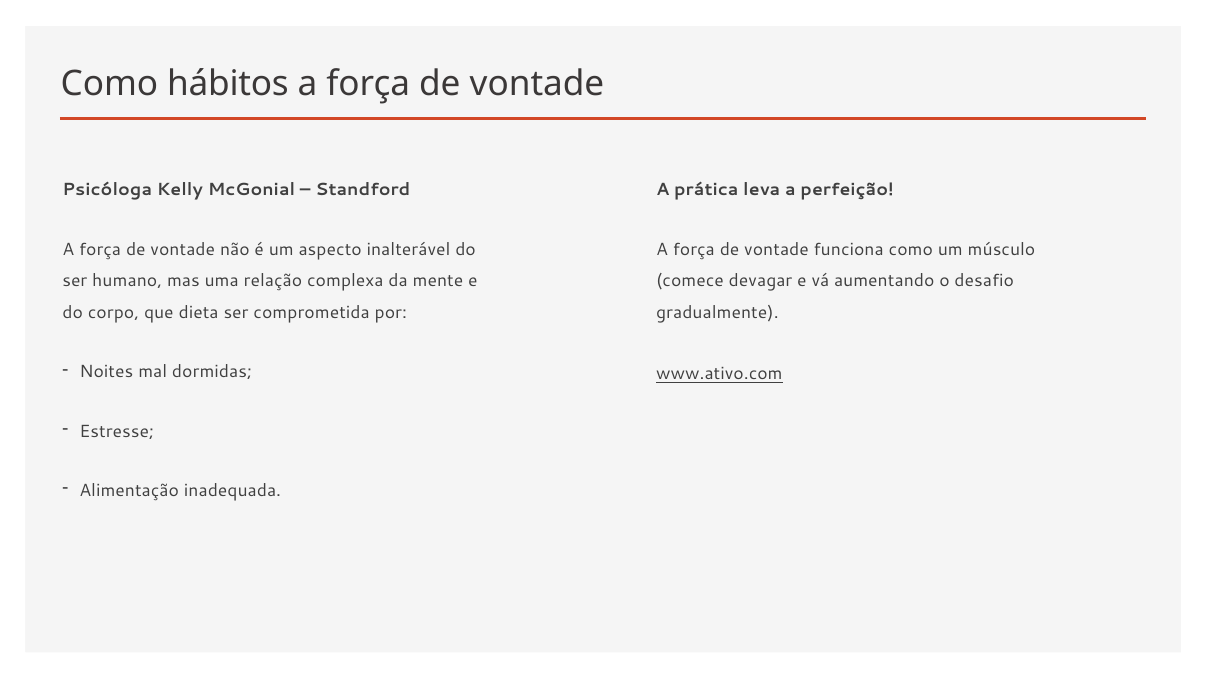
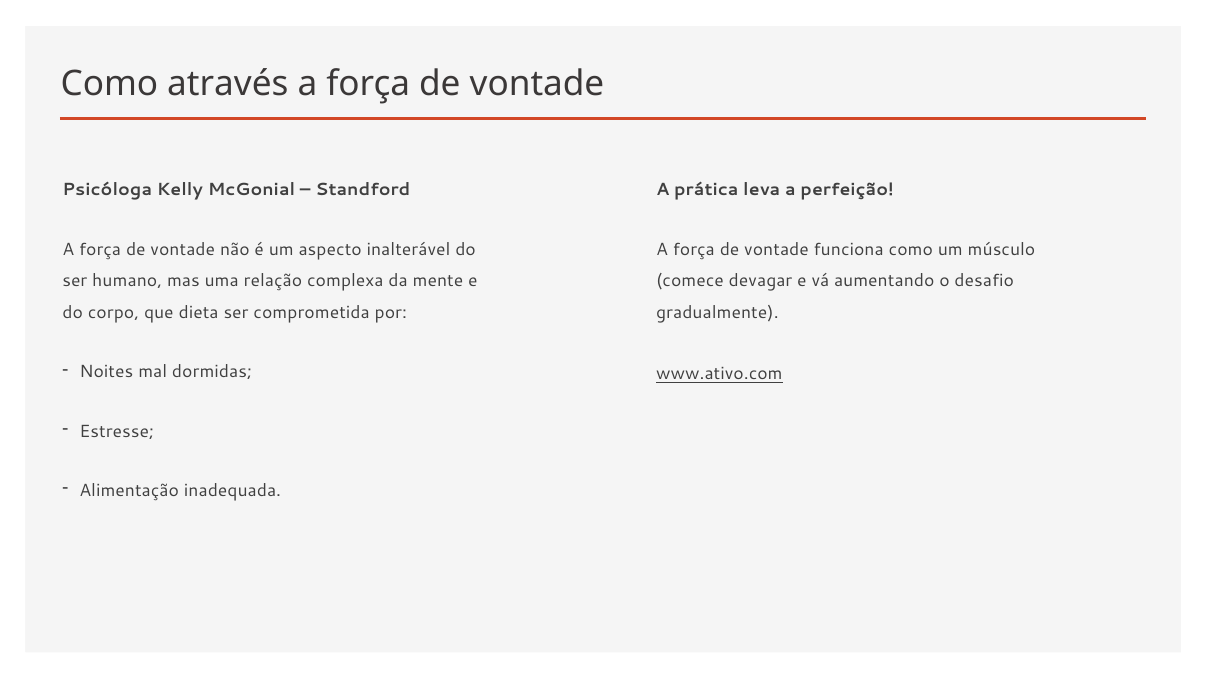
hábitos: hábitos -> através
